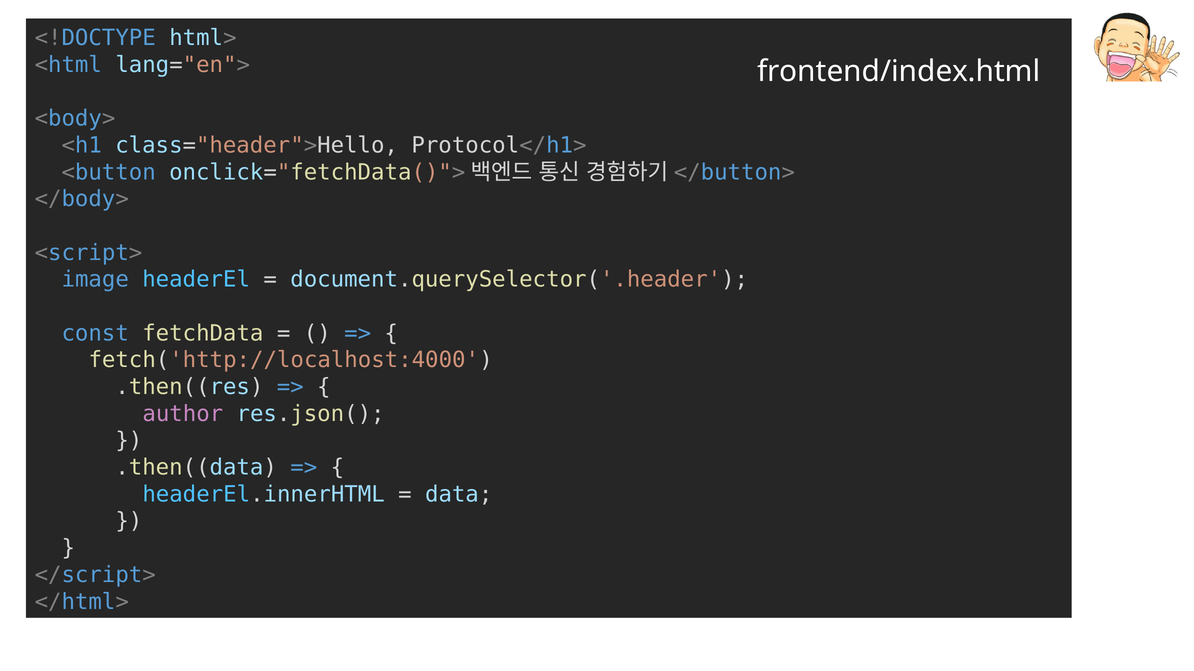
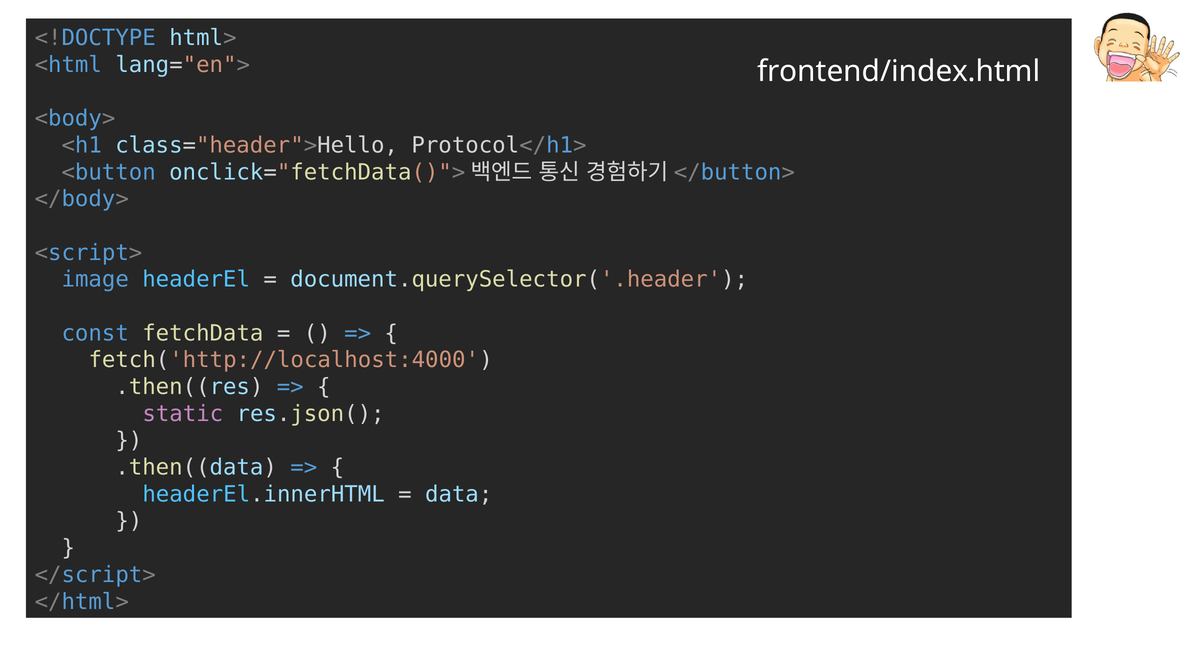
author: author -> static
